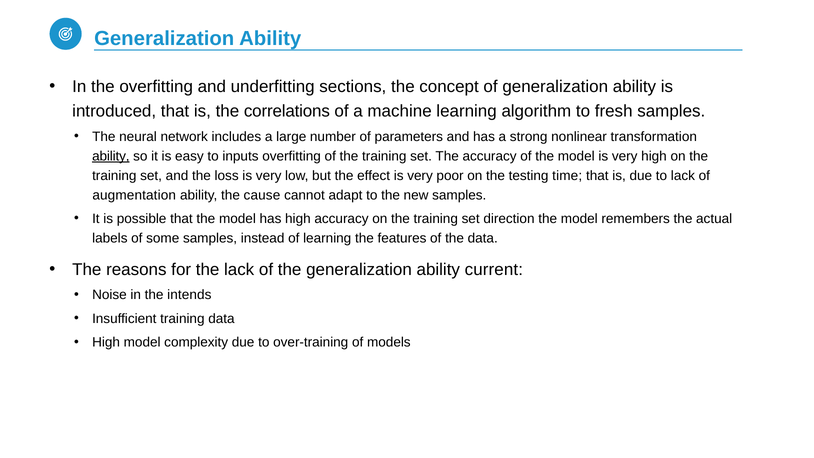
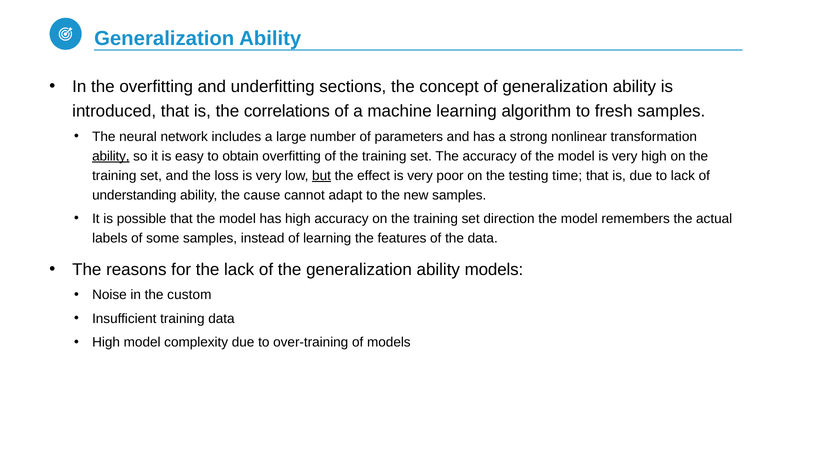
inputs: inputs -> obtain
but underline: none -> present
augmentation: augmentation -> understanding
ability current: current -> models
intends: intends -> custom
